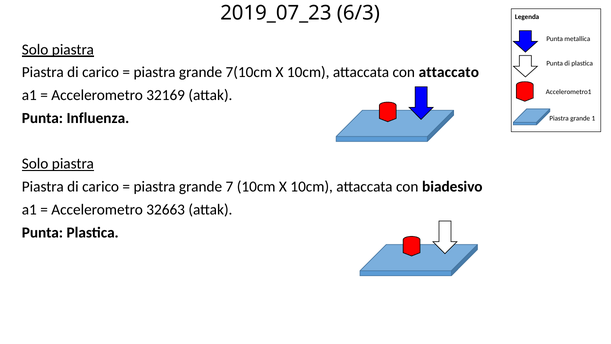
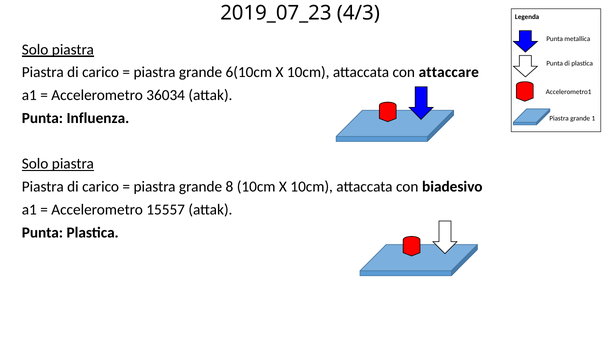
6/3: 6/3 -> 4/3
7(10cm: 7(10cm -> 6(10cm
attaccato: attaccato -> attaccare
32169: 32169 -> 36034
7: 7 -> 8
32663: 32663 -> 15557
